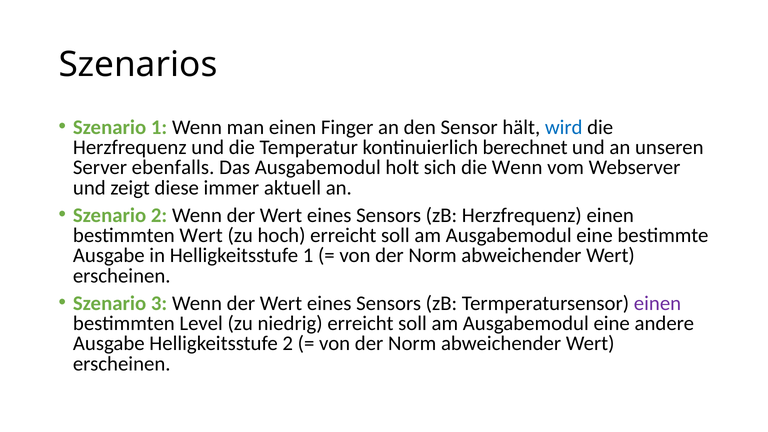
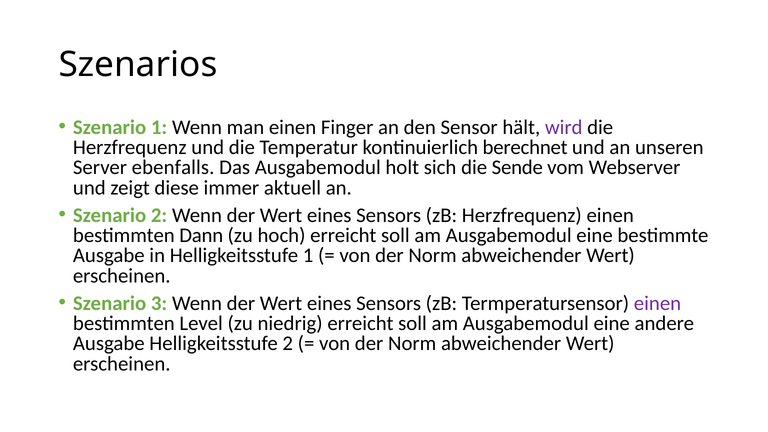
wird colour: blue -> purple
die Wenn: Wenn -> Sende
bestimmten Wert: Wert -> Dann
